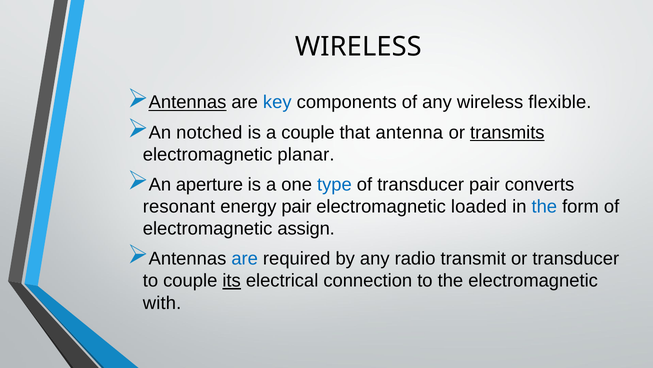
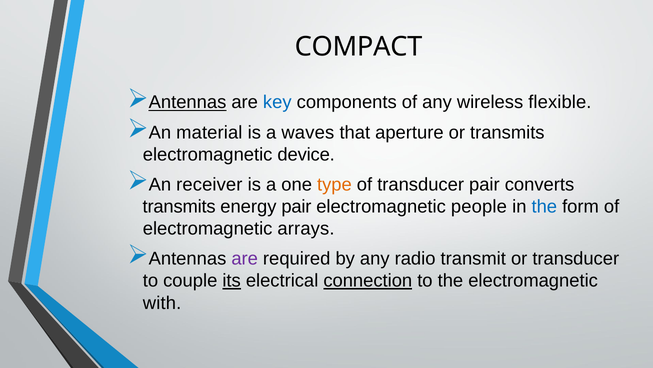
WIRELESS at (358, 47): WIRELESS -> COMPACT
notched: notched -> material
a couple: couple -> waves
antenna: antenna -> aperture
transmits at (507, 132) underline: present -> none
planar: planar -> device
aperture: aperture -> receiver
type colour: blue -> orange
resonant at (179, 206): resonant -> transmits
loaded: loaded -> people
assign: assign -> arrays
are at (245, 258) colour: blue -> purple
connection underline: none -> present
